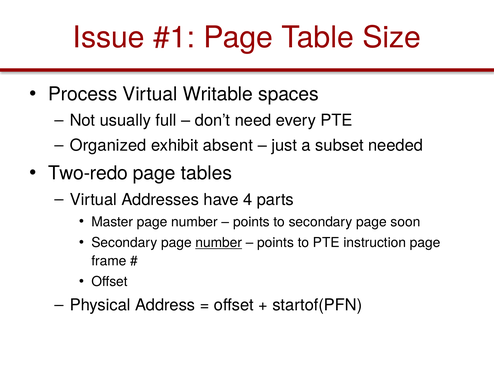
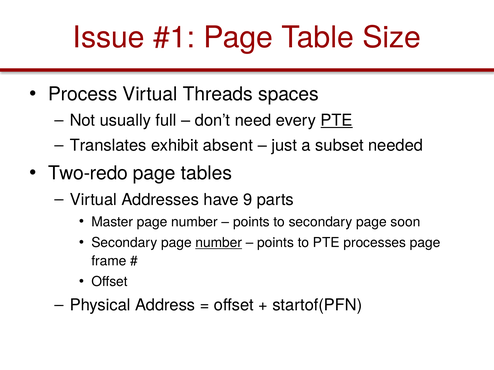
Writable: Writable -> Threads
PTE at (337, 121) underline: none -> present
Organized: Organized -> Translates
4: 4 -> 9
instruction: instruction -> processes
